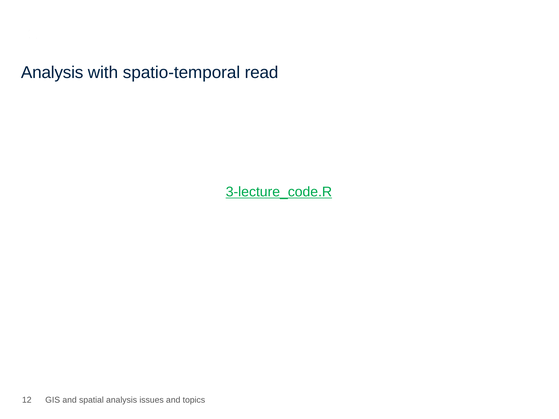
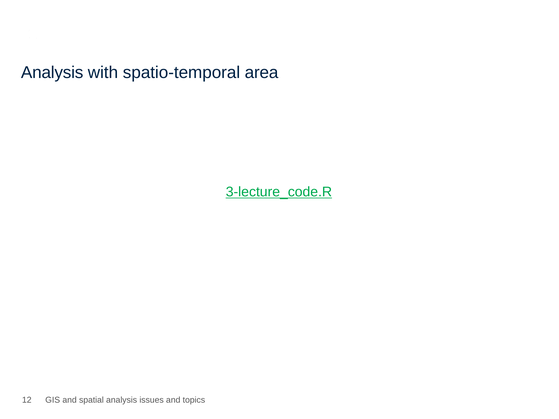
read: read -> area
